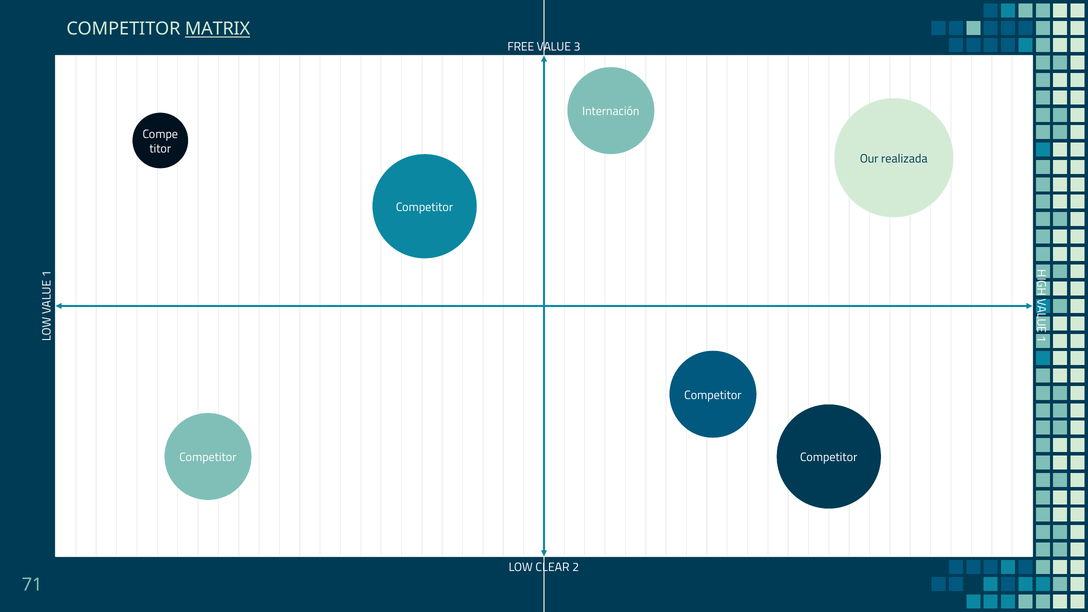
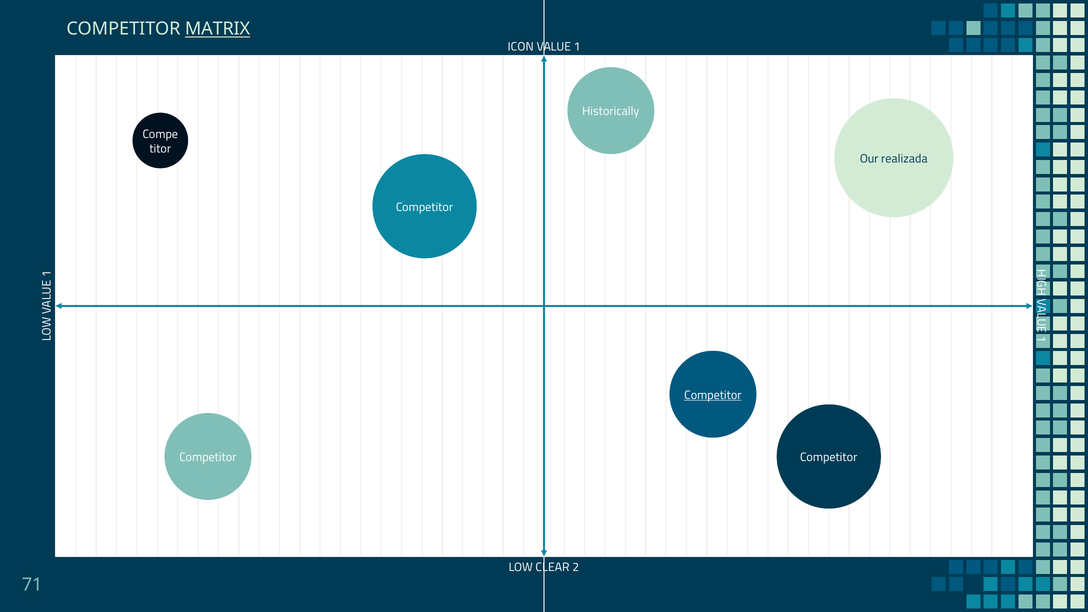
FREE: FREE -> ICON
VALUE 3: 3 -> 1
Internación: Internación -> Historically
Competitor at (713, 395) underline: none -> present
